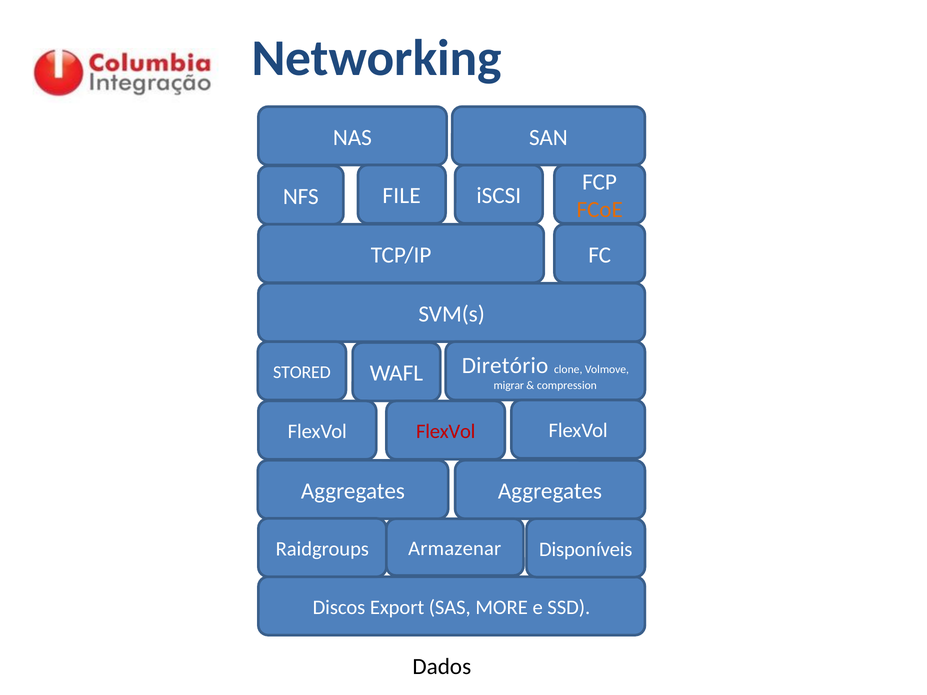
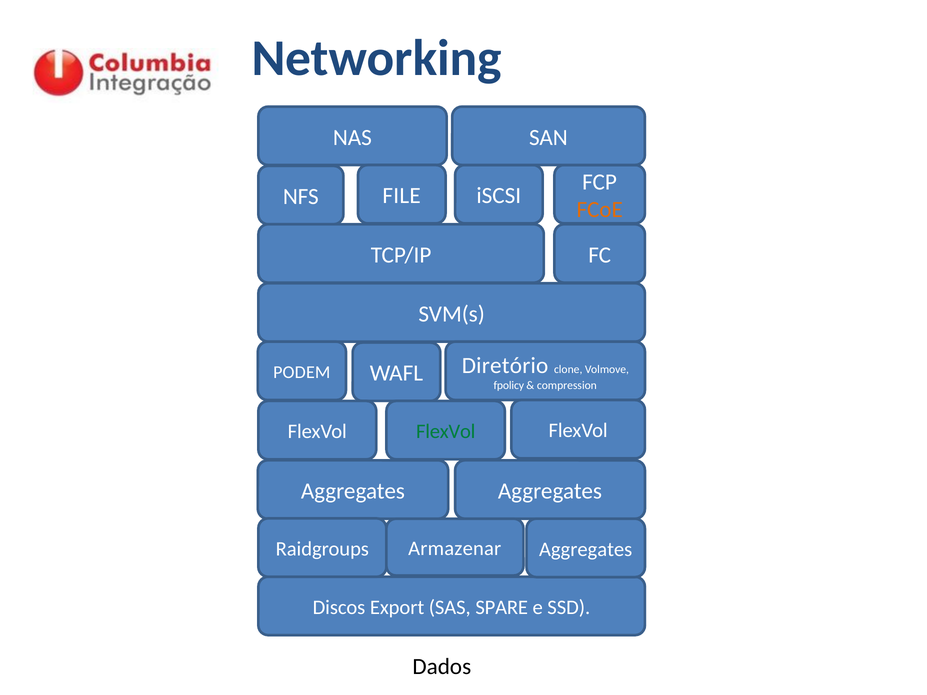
STORED: STORED -> PODEM
migrar: migrar -> fpolicy
FlexVol at (446, 432) colour: red -> green
Disponíveis at (586, 550): Disponíveis -> Aggregates
MORE: MORE -> SPARE
